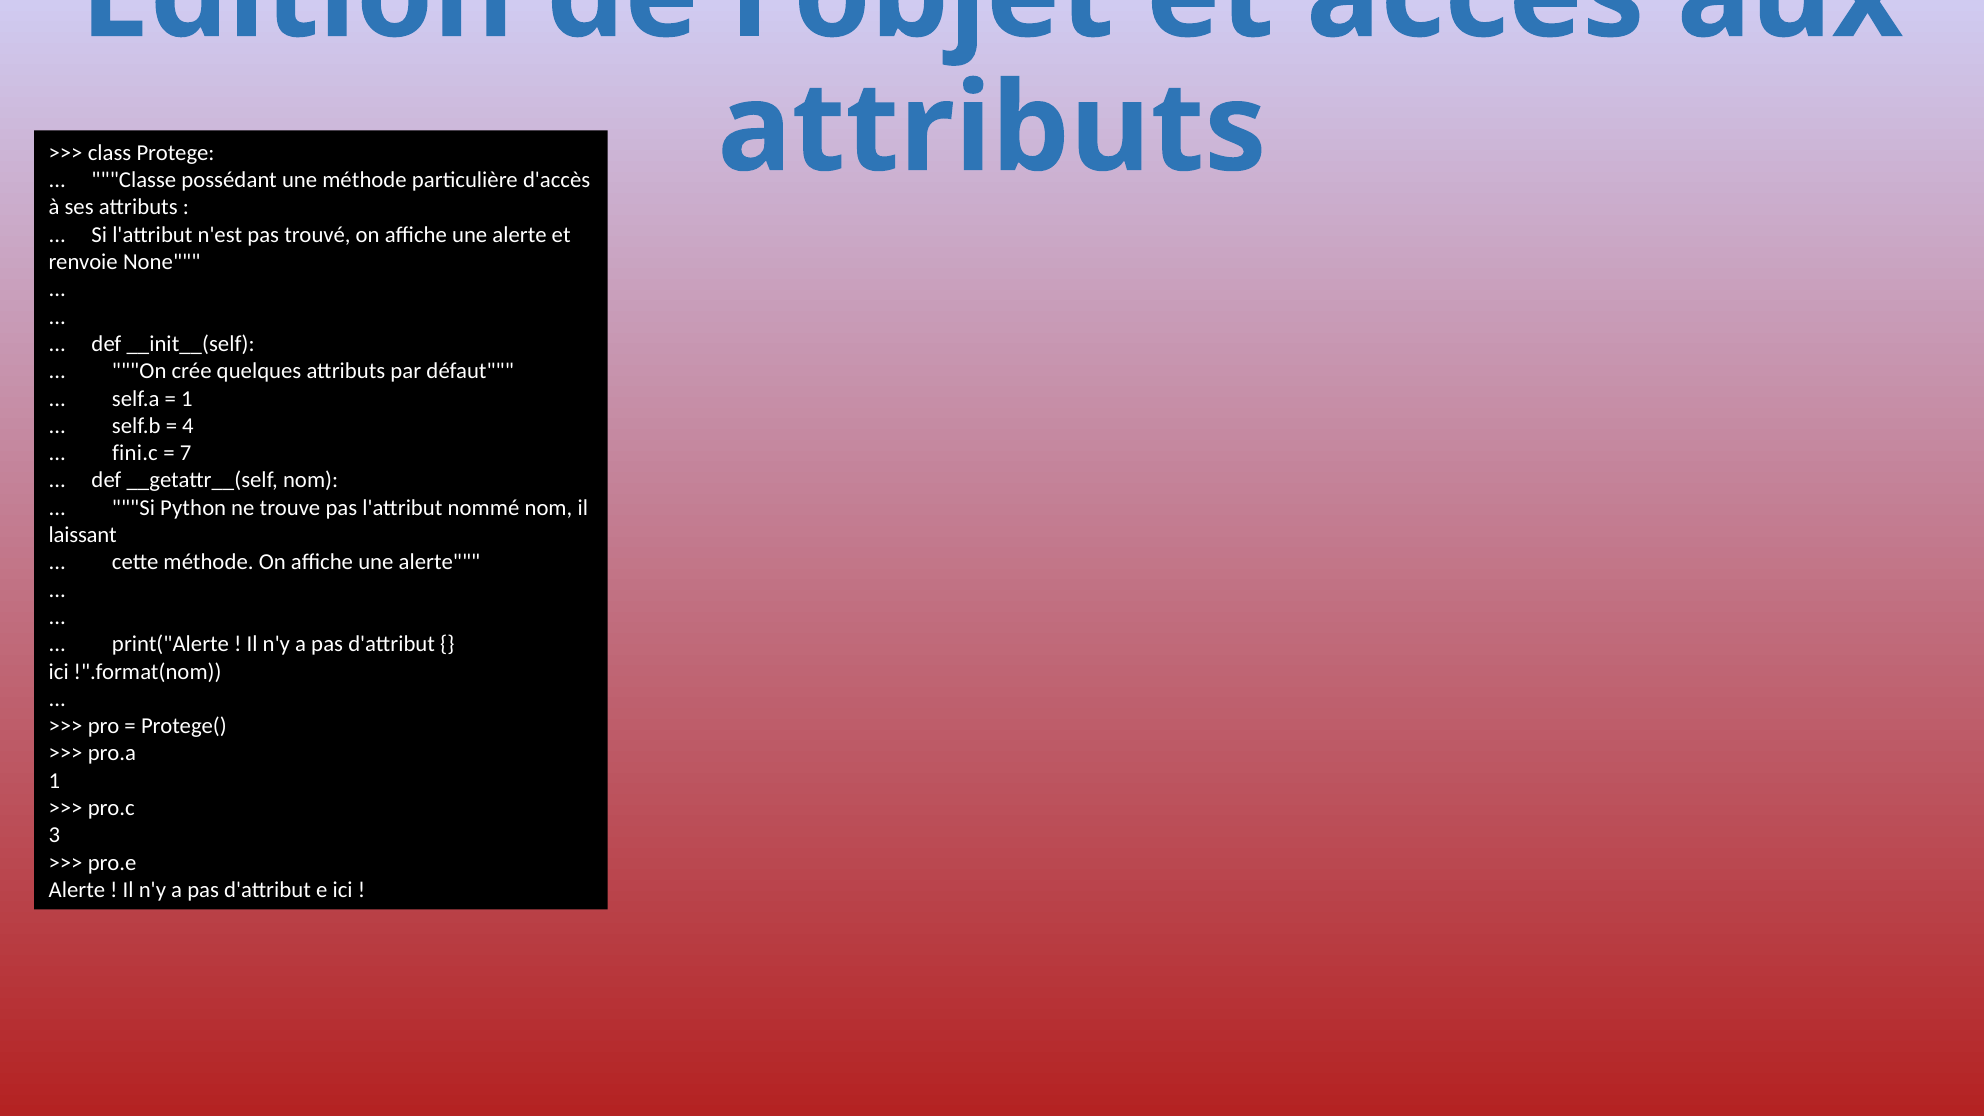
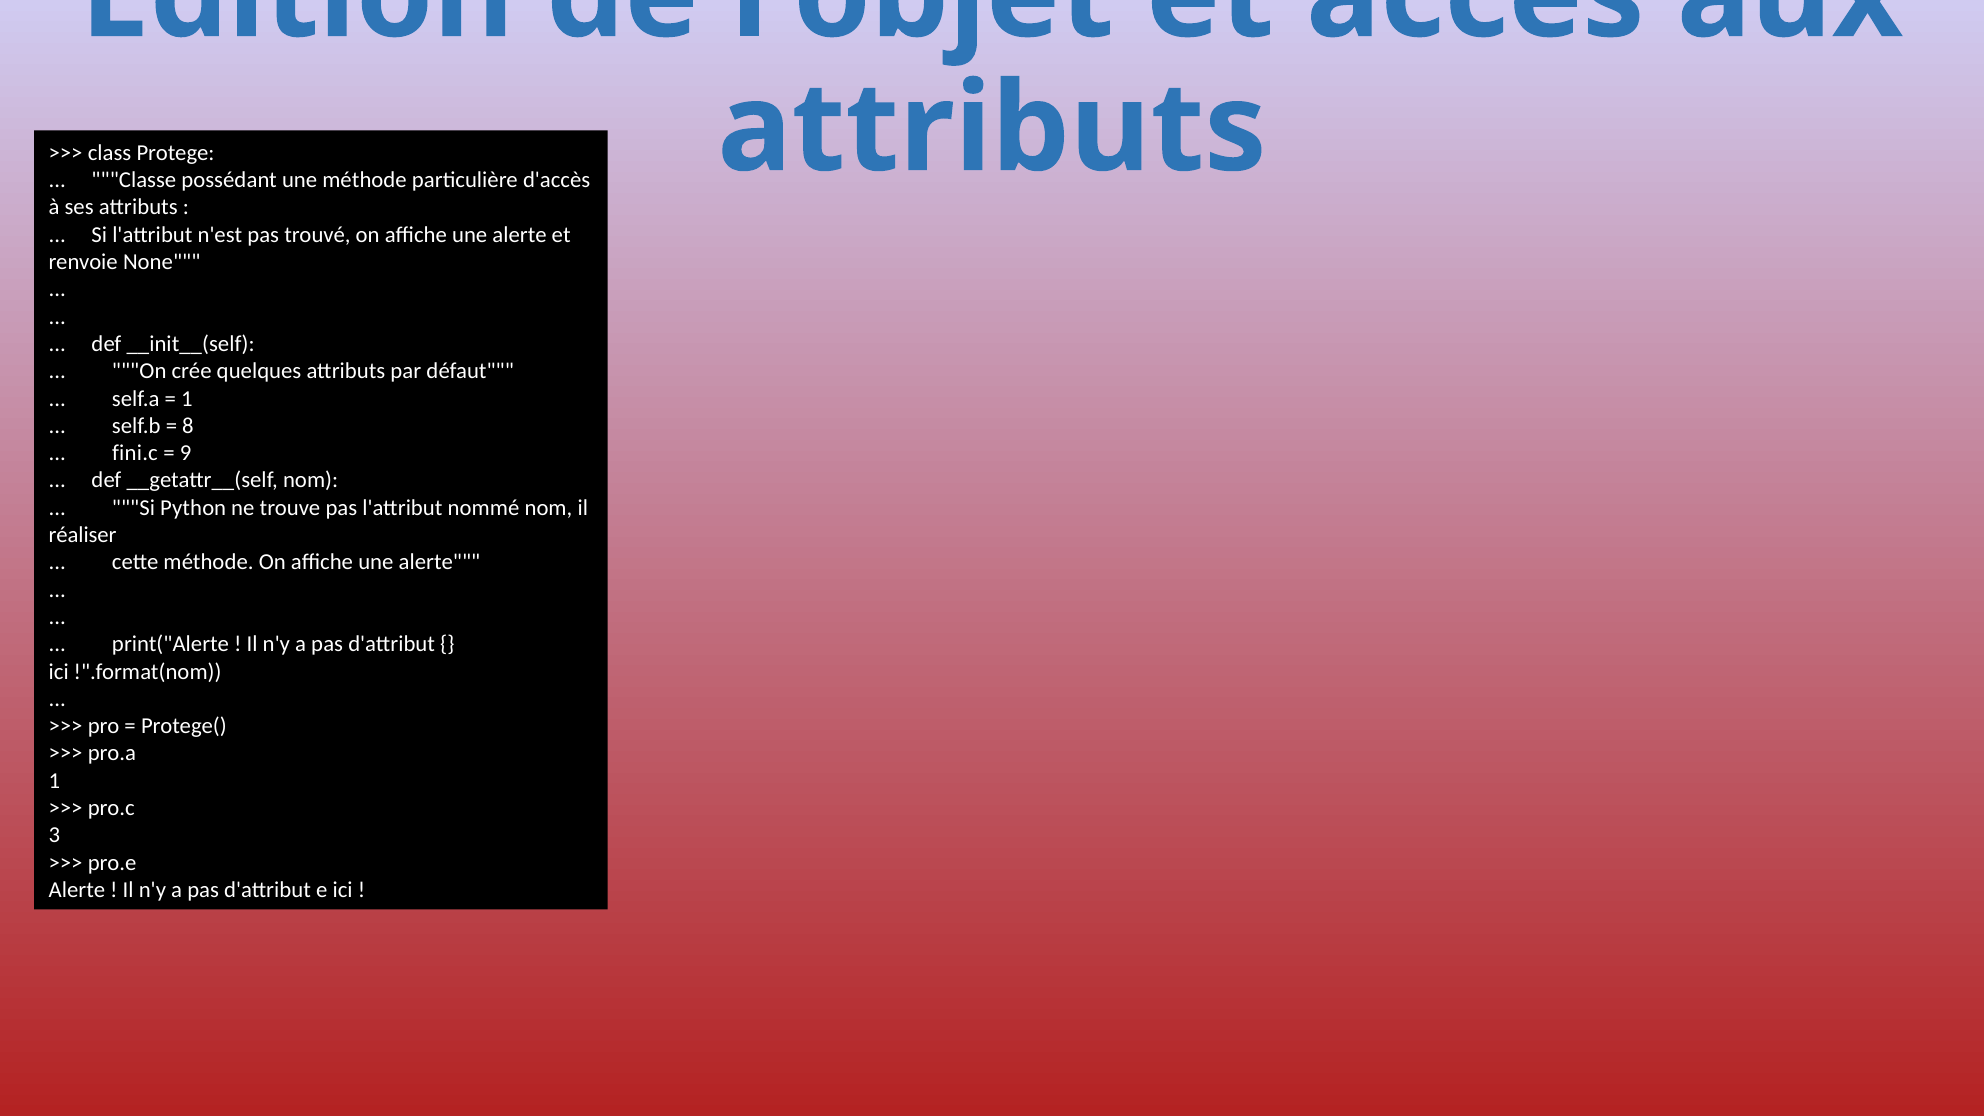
4: 4 -> 8
7: 7 -> 9
laissant: laissant -> réaliser
